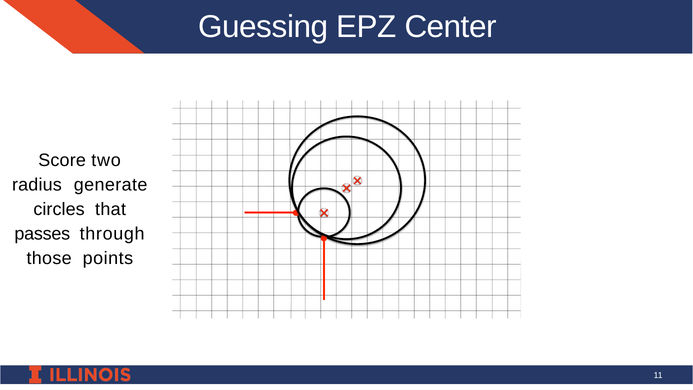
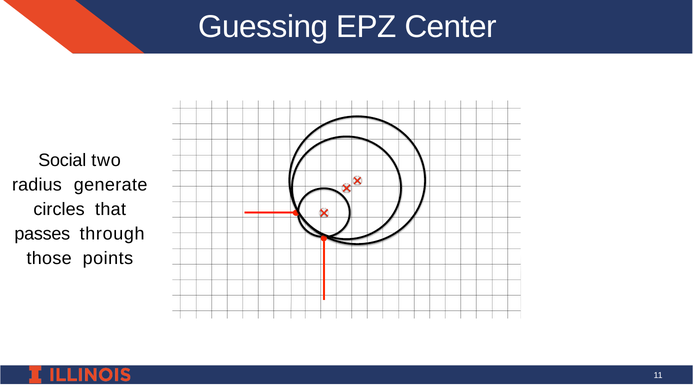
Score: Score -> Social
